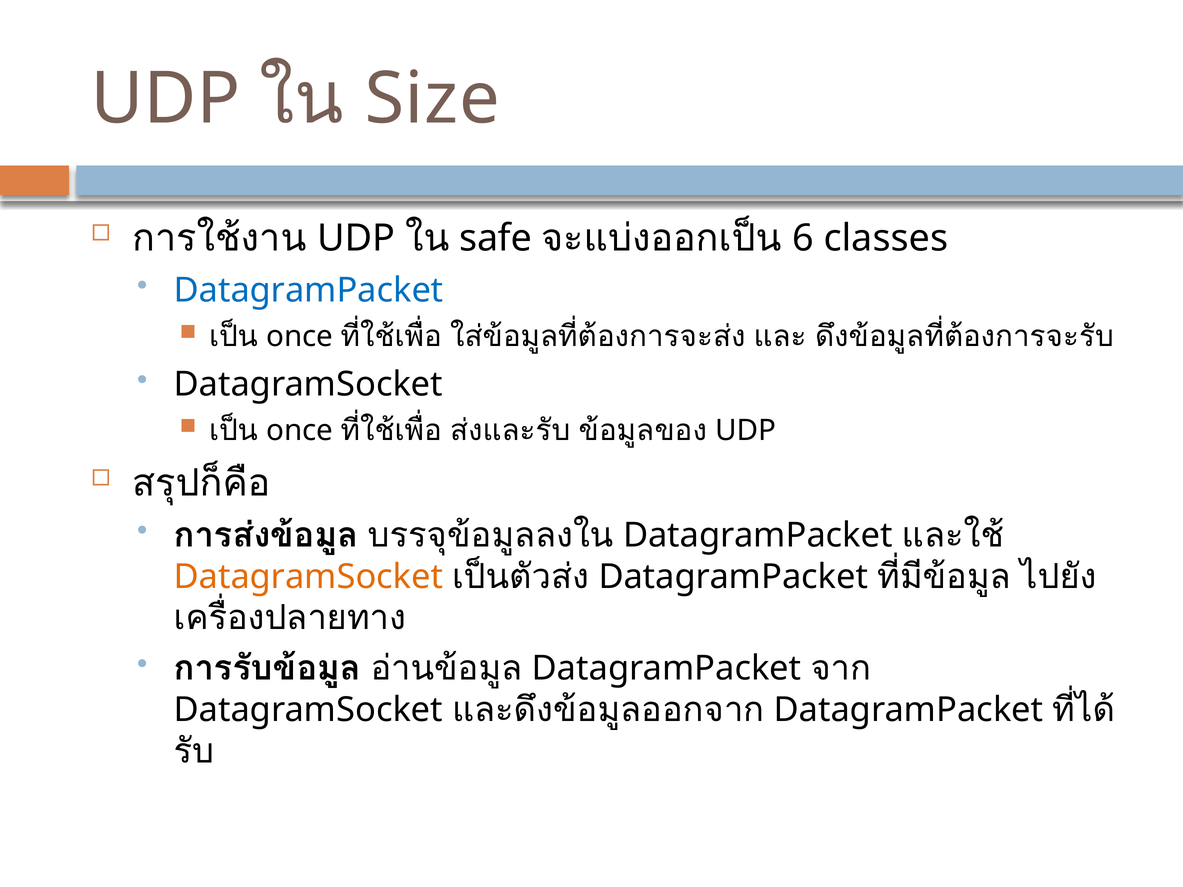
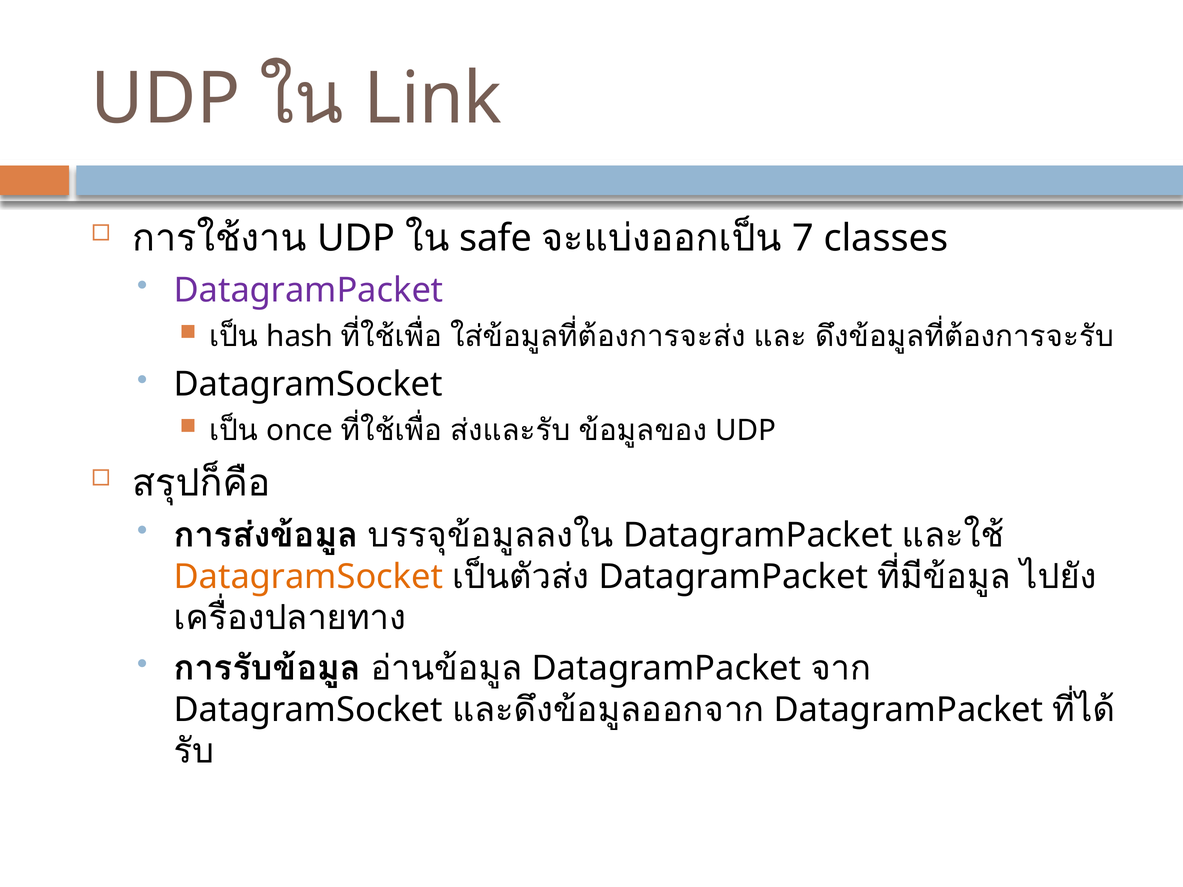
Size: Size -> Link
6: 6 -> 7
DatagramPacket at (309, 290) colour: blue -> purple
once at (300, 337): once -> hash
